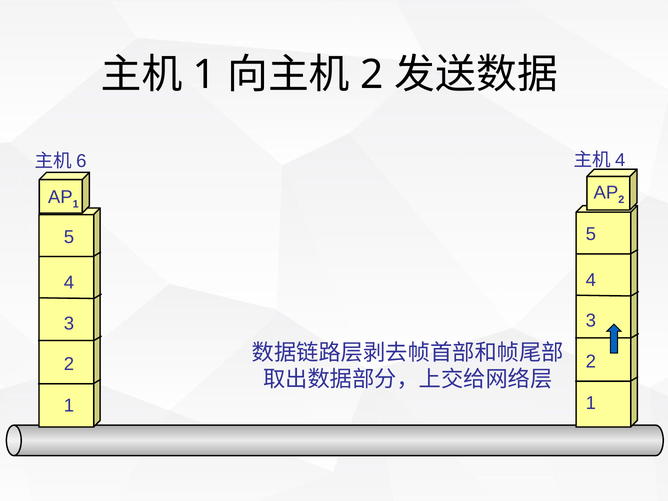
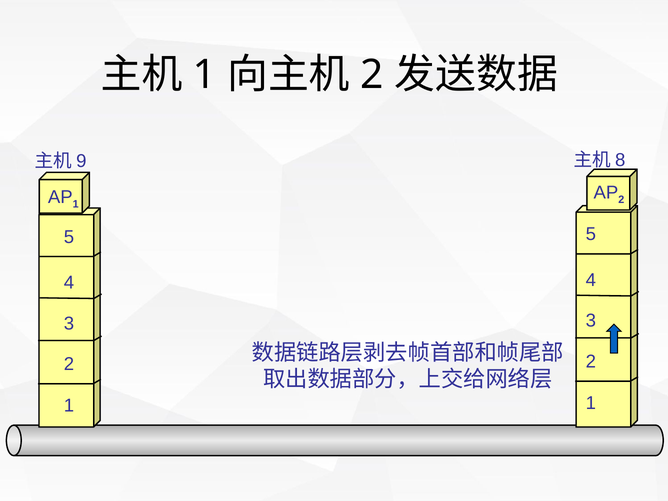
4 at (620, 160): 4 -> 8
6: 6 -> 9
